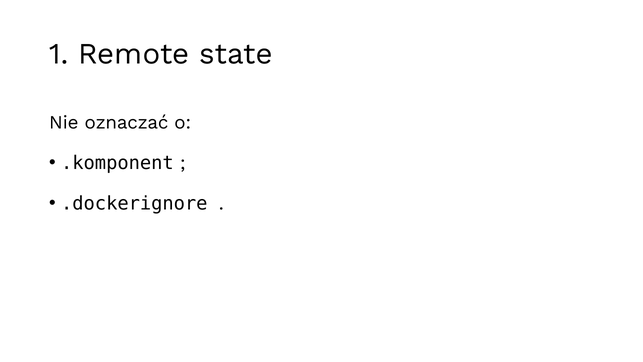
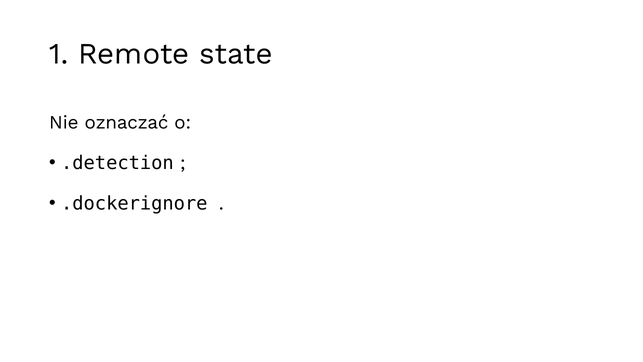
.komponent: .komponent -> .detection
